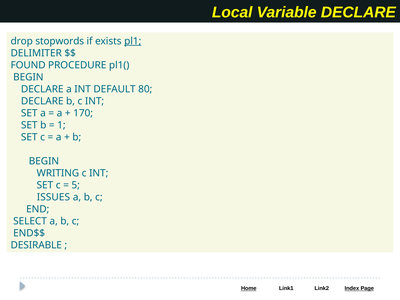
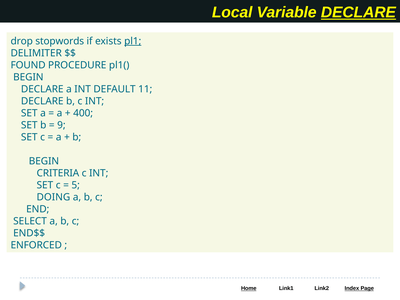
DECLARE at (358, 12) underline: none -> present
80: 80 -> 11
170: 170 -> 400
1: 1 -> 9
WRITING: WRITING -> CRITERIA
ISSUES: ISSUES -> DOING
DESIRABLE: DESIRABLE -> ENFORCED
